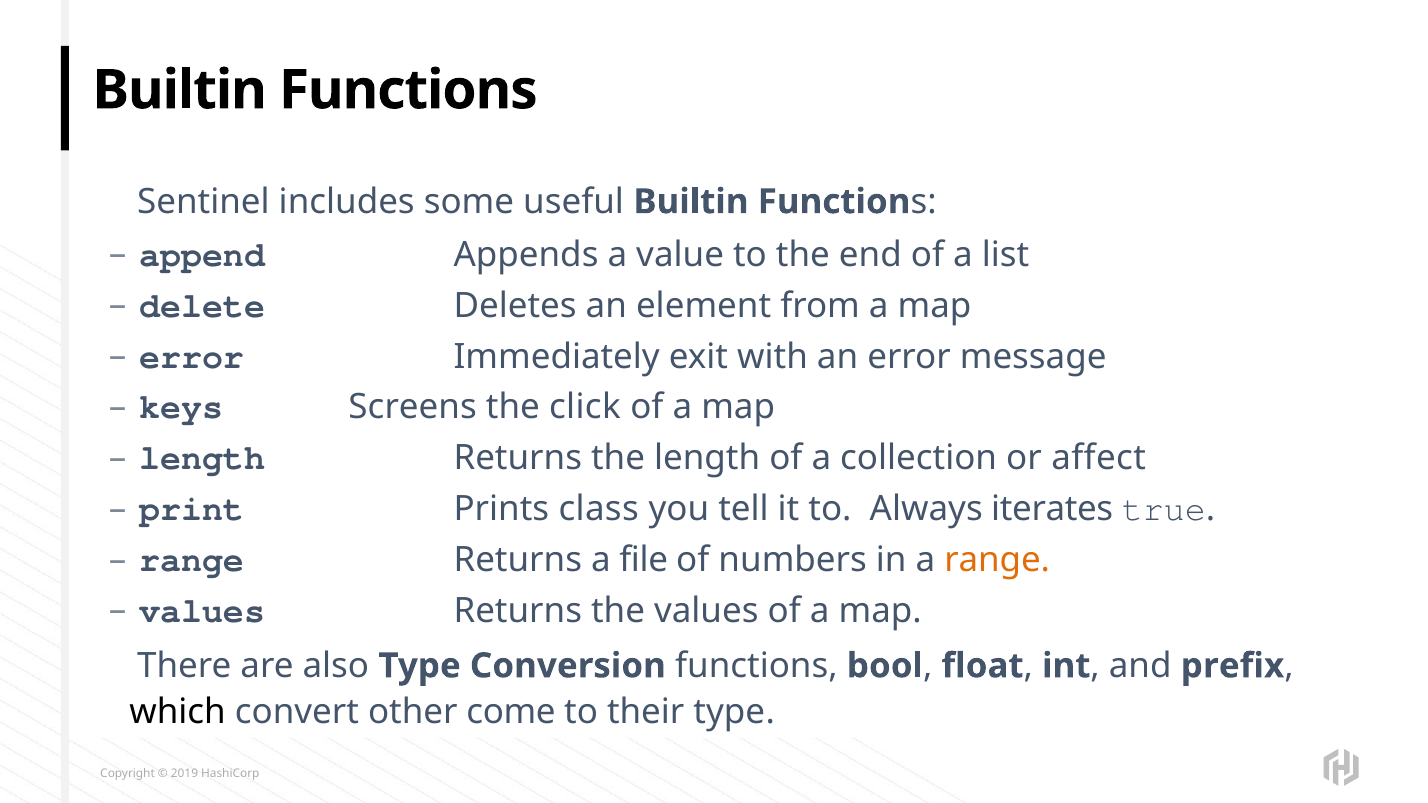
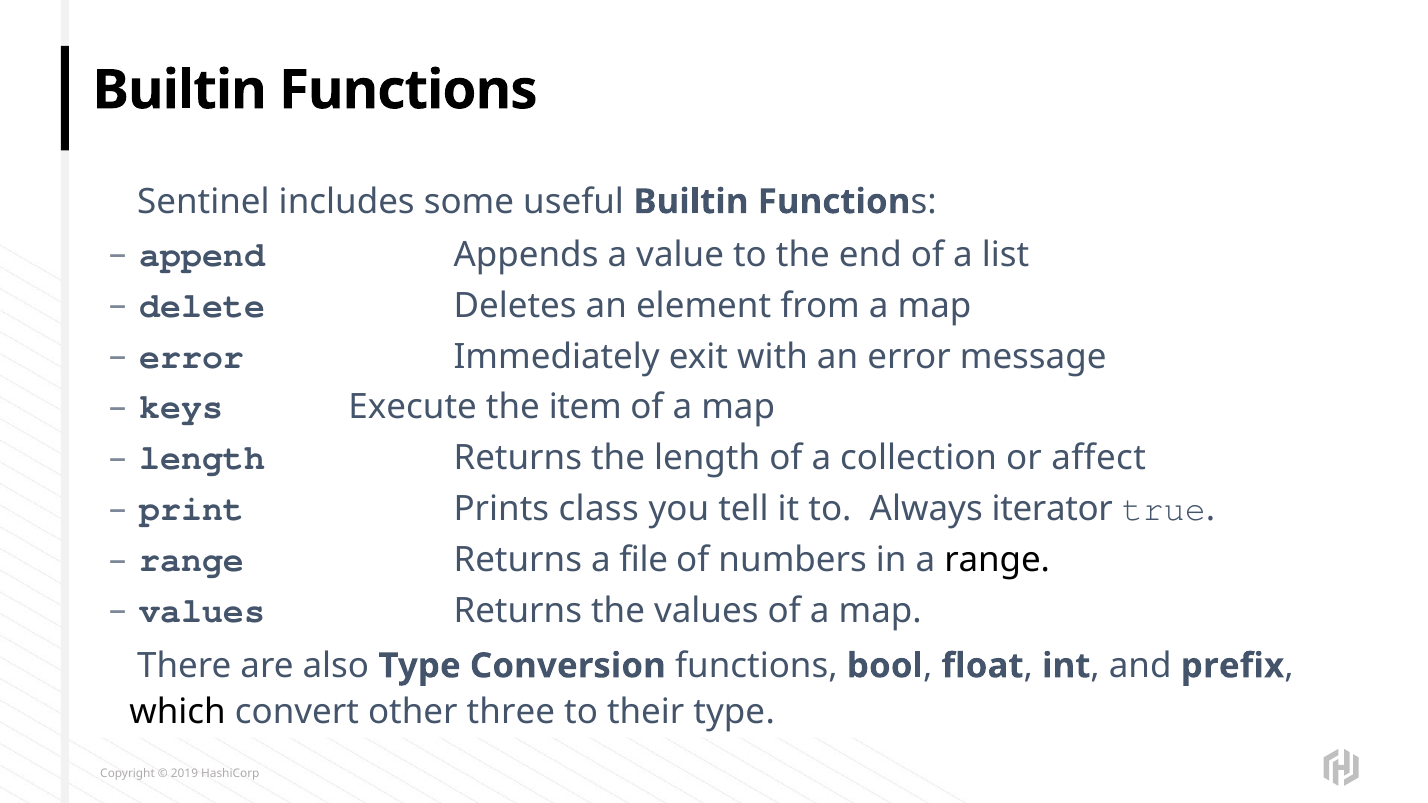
Screens: Screens -> Execute
click: click -> item
iterates: iterates -> iterator
range at (997, 560) colour: orange -> black
come: come -> three
